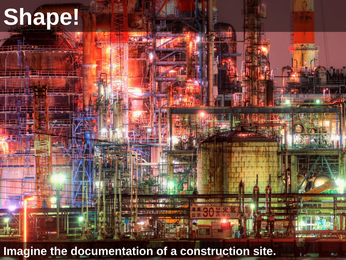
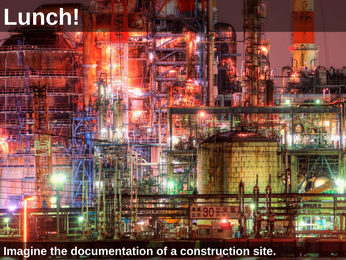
Shape: Shape -> Lunch
